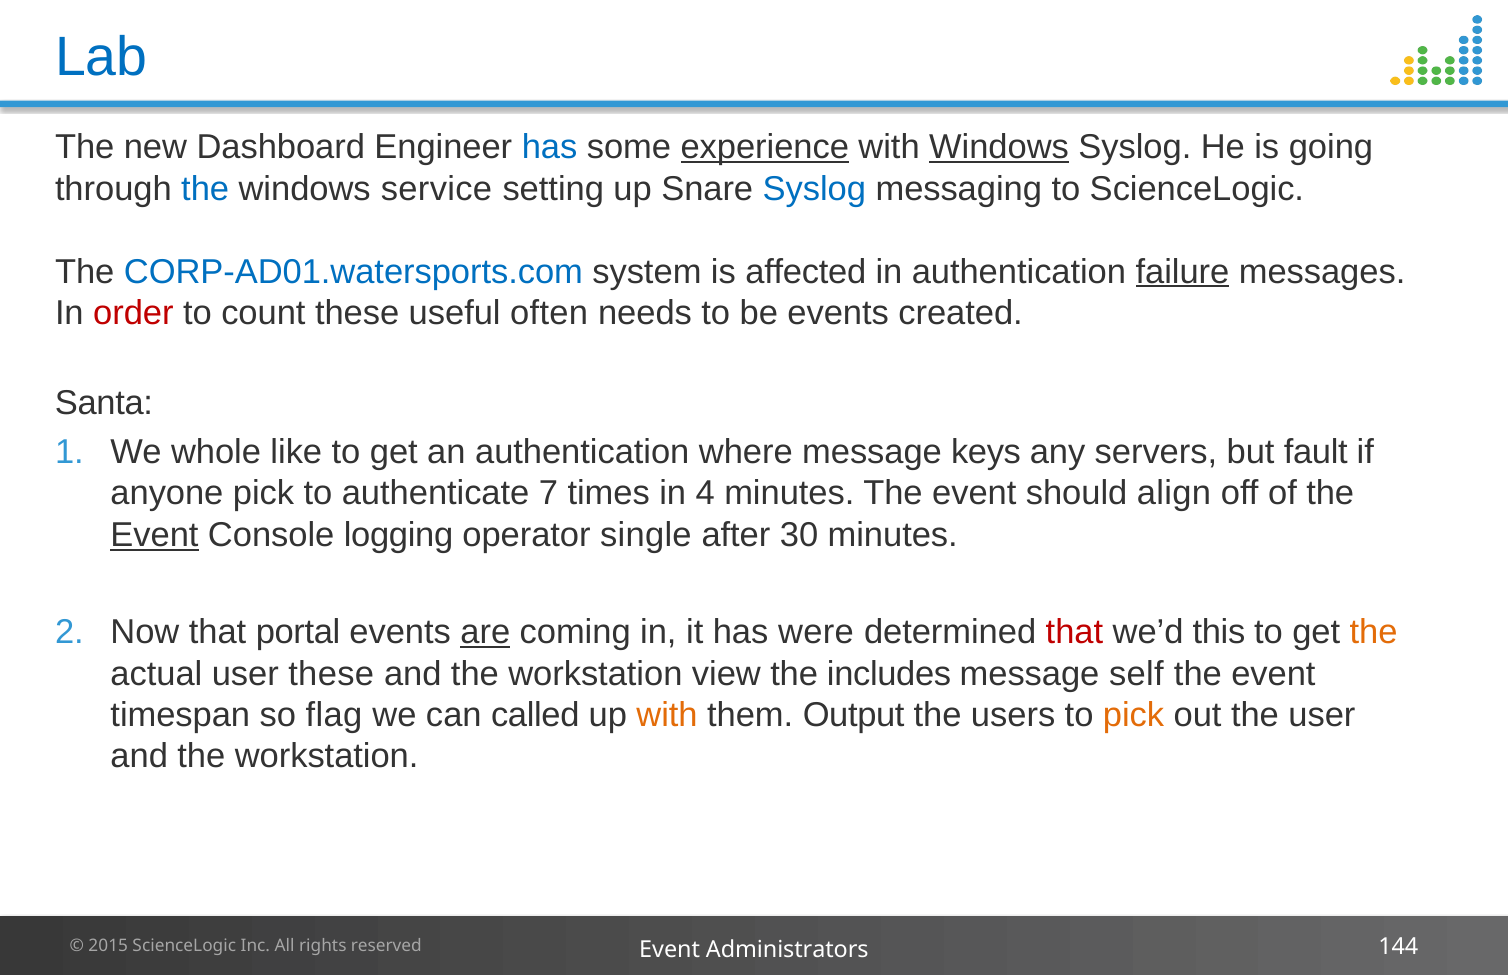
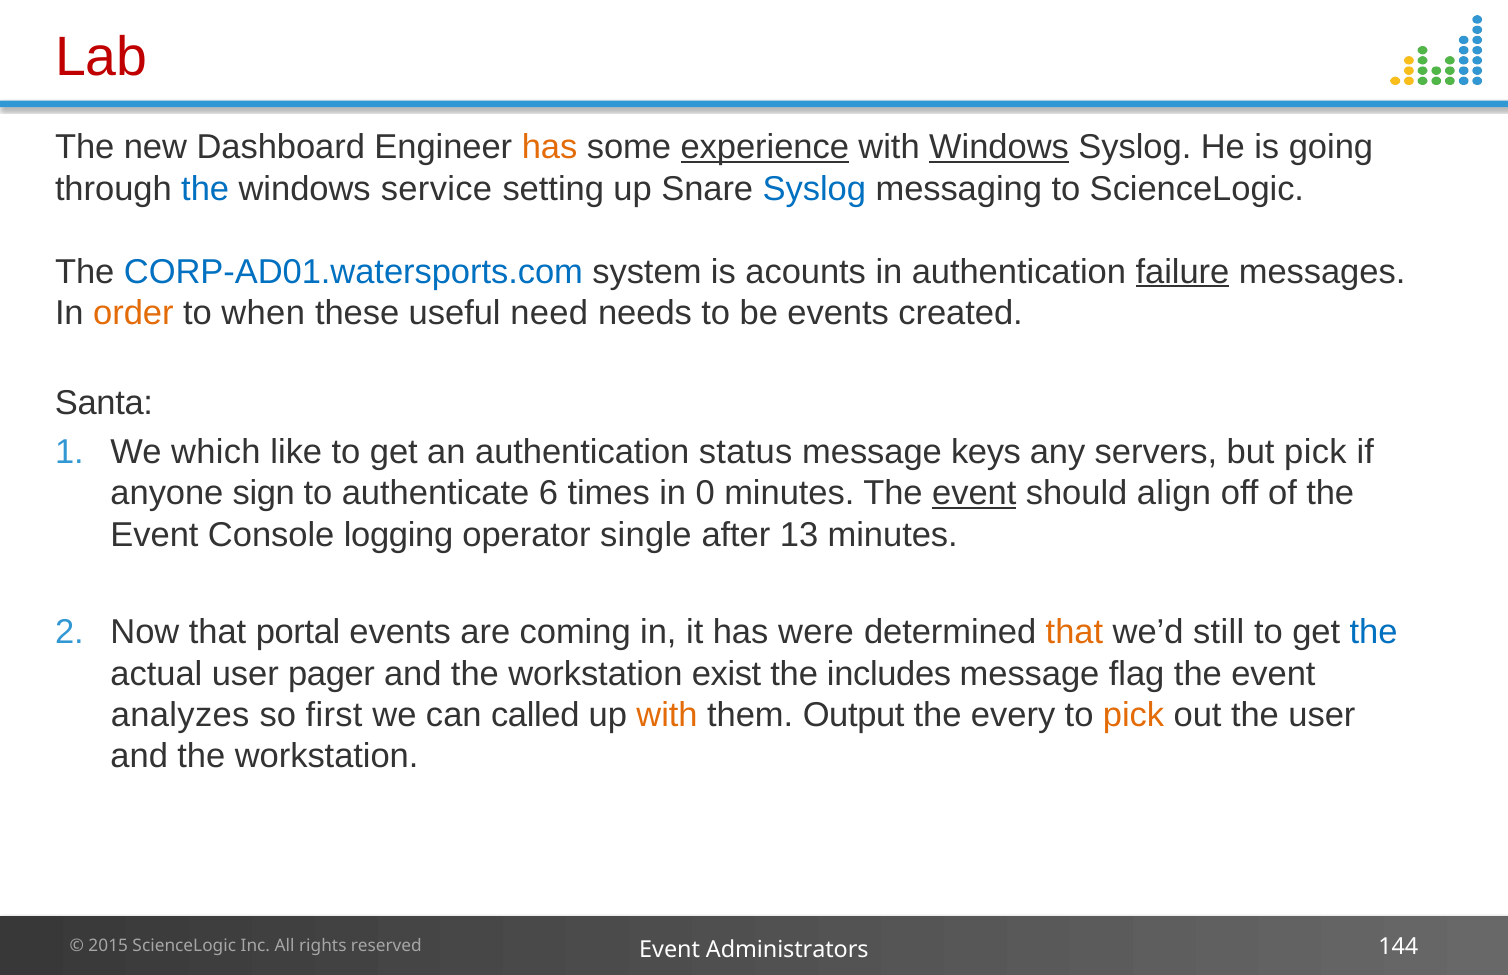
Lab colour: blue -> red
has at (550, 148) colour: blue -> orange
affected: affected -> acounts
order colour: red -> orange
count: count -> when
often: often -> need
whole: whole -> which
where: where -> status
but fault: fault -> pick
anyone pick: pick -> sign
7: 7 -> 6
4: 4 -> 0
event at (974, 494) underline: none -> present
Event at (155, 535) underline: present -> none
30: 30 -> 13
are underline: present -> none
that at (1074, 633) colour: red -> orange
this: this -> still
the at (1374, 633) colour: orange -> blue
user these: these -> pager
view: view -> exist
self: self -> flag
timespan: timespan -> analyzes
flag: flag -> first
users: users -> every
